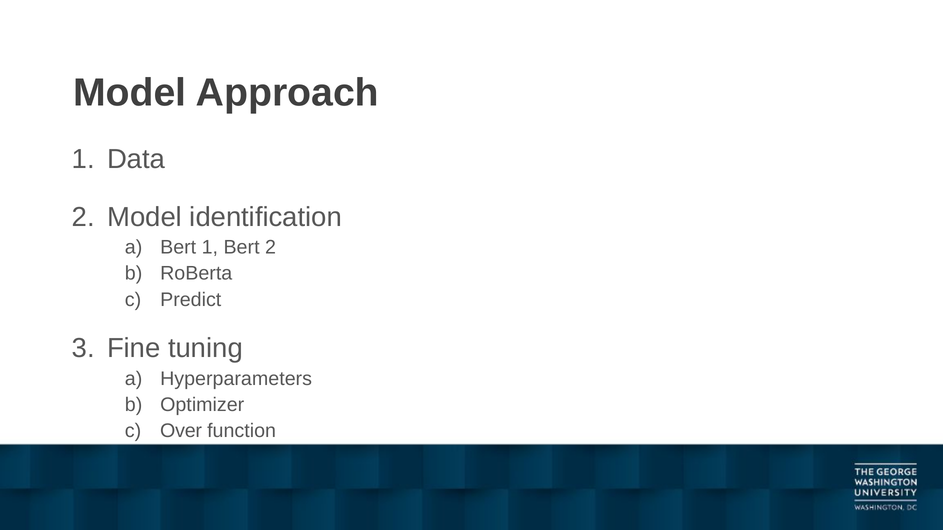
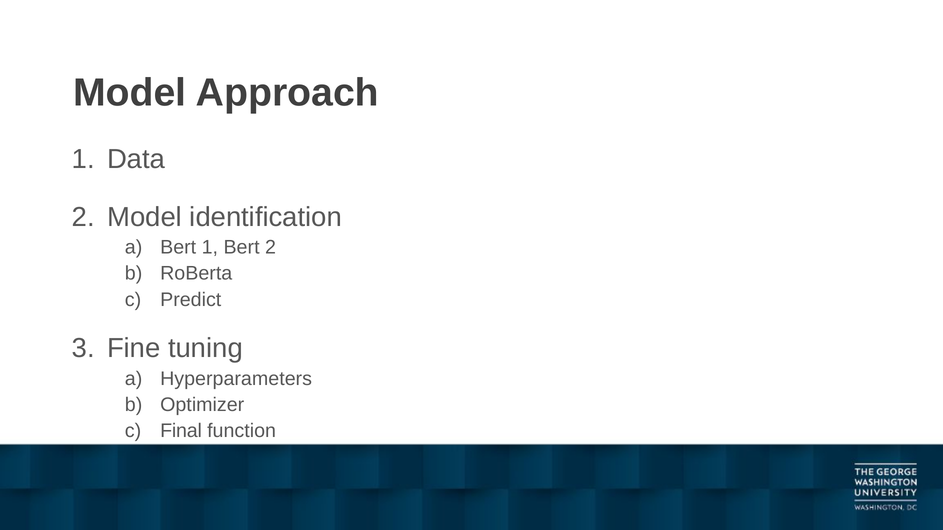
Over: Over -> Final
